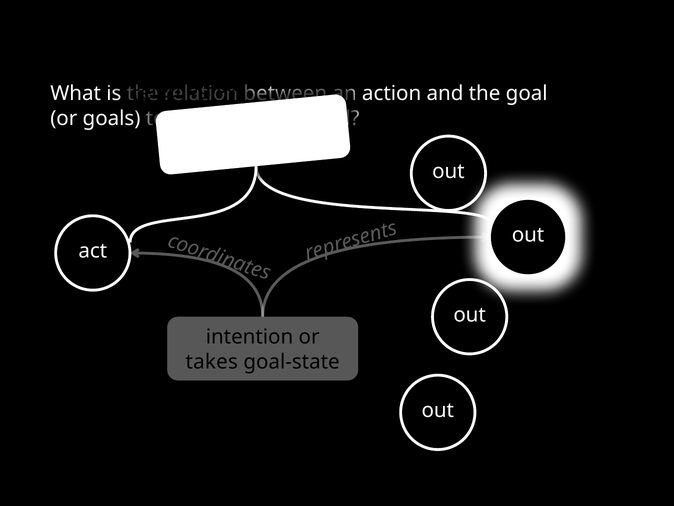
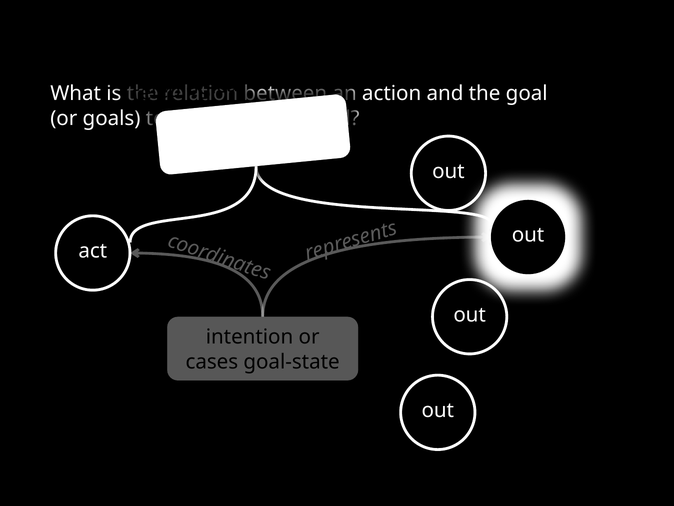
takes: takes -> cases
